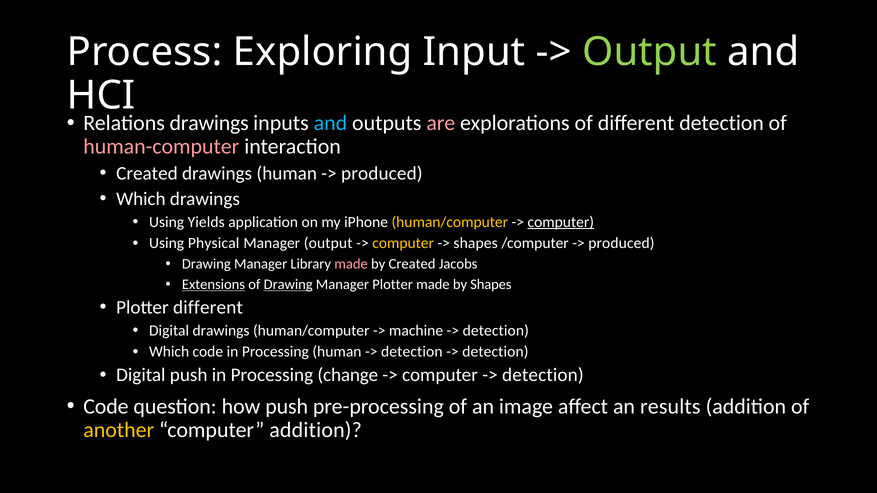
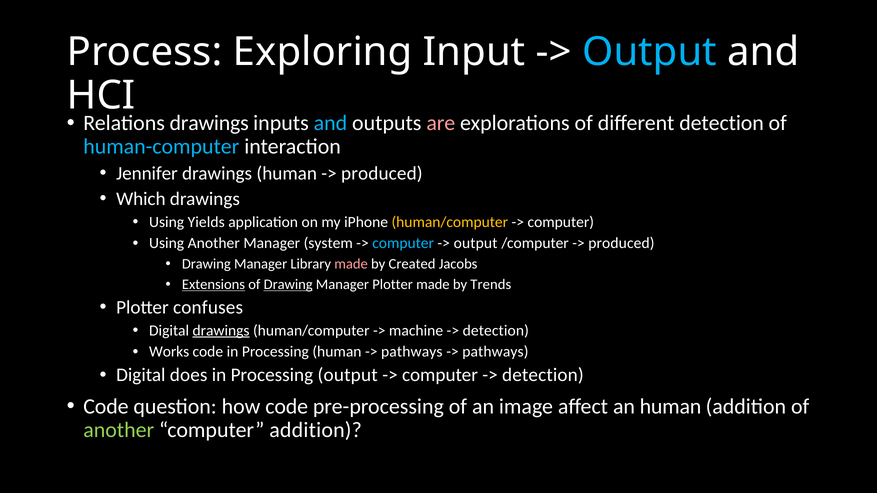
Output at (650, 52) colour: light green -> light blue
human-computer colour: pink -> light blue
Created at (147, 174): Created -> Jennifer
computer at (561, 222) underline: present -> none
Using Physical: Physical -> Another
Manager output: output -> system
computer at (403, 243) colour: yellow -> light blue
shapes at (476, 243): shapes -> output
by Shapes: Shapes -> Trends
Plotter different: different -> confuses
drawings at (221, 331) underline: none -> present
Which at (169, 352): Which -> Works
detection at (412, 352): detection -> pathways
detection at (495, 352): detection -> pathways
Digital push: push -> does
Processing change: change -> output
how push: push -> code
an results: results -> human
another at (119, 430) colour: yellow -> light green
